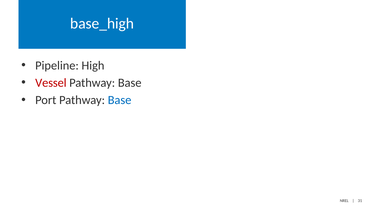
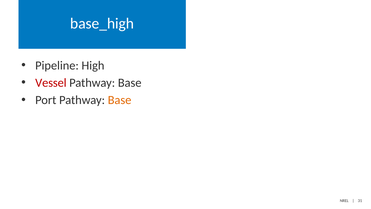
Base at (120, 100) colour: blue -> orange
